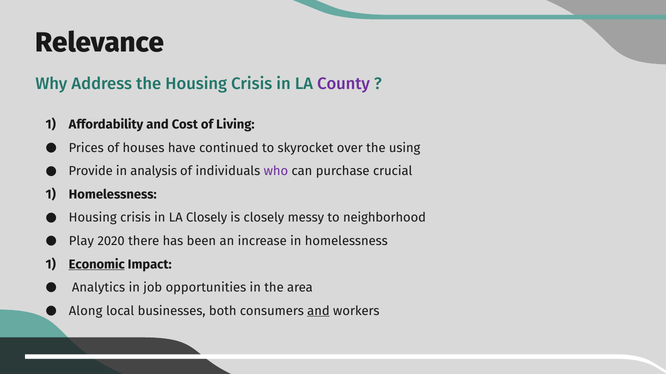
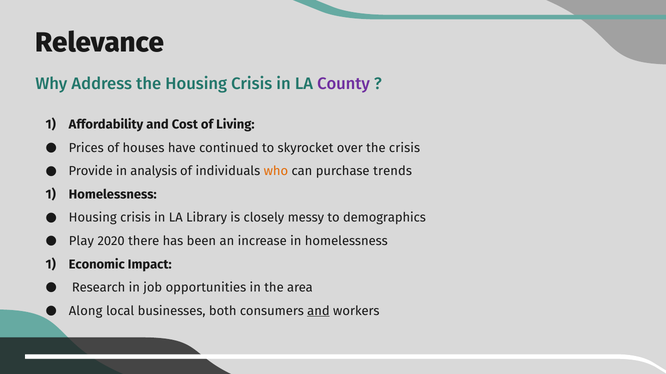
the using: using -> crisis
who colour: purple -> orange
crucial: crucial -> trends
LA Closely: Closely -> Library
neighborhood: neighborhood -> demographics
Economic underline: present -> none
Analytics: Analytics -> Research
